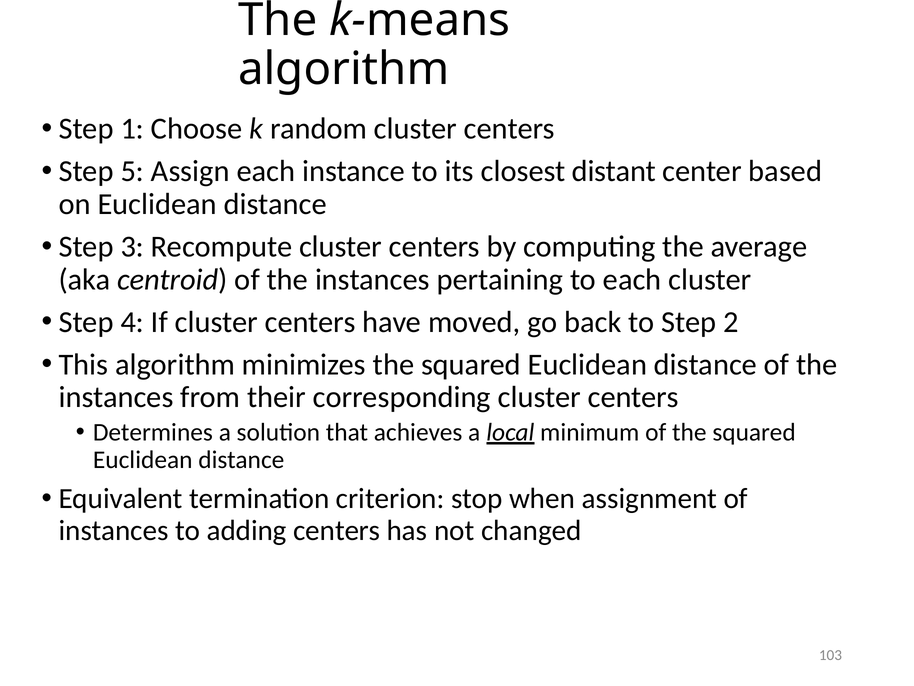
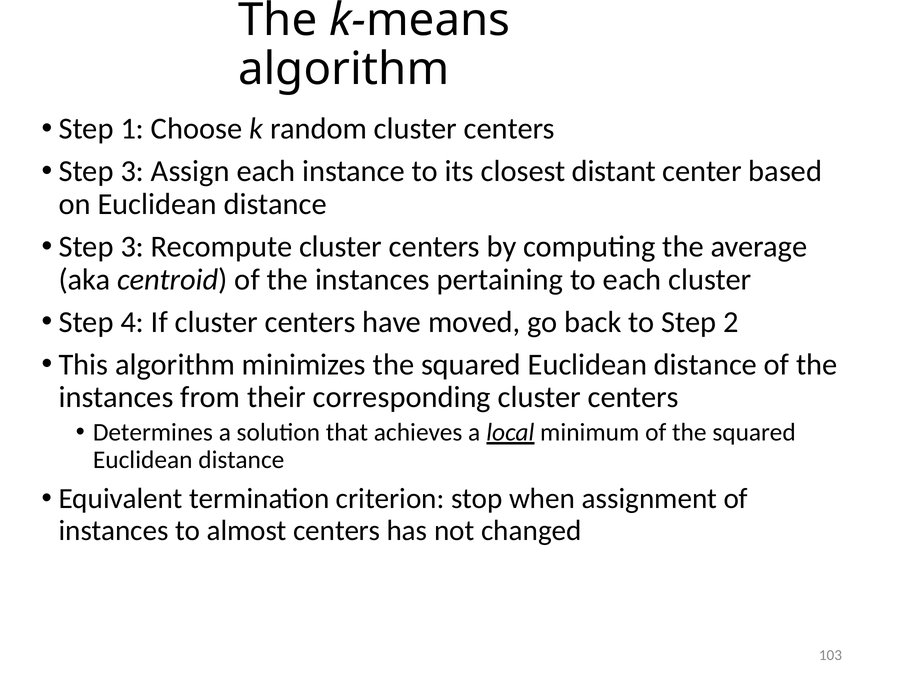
5 at (132, 171): 5 -> 3
adding: adding -> almost
